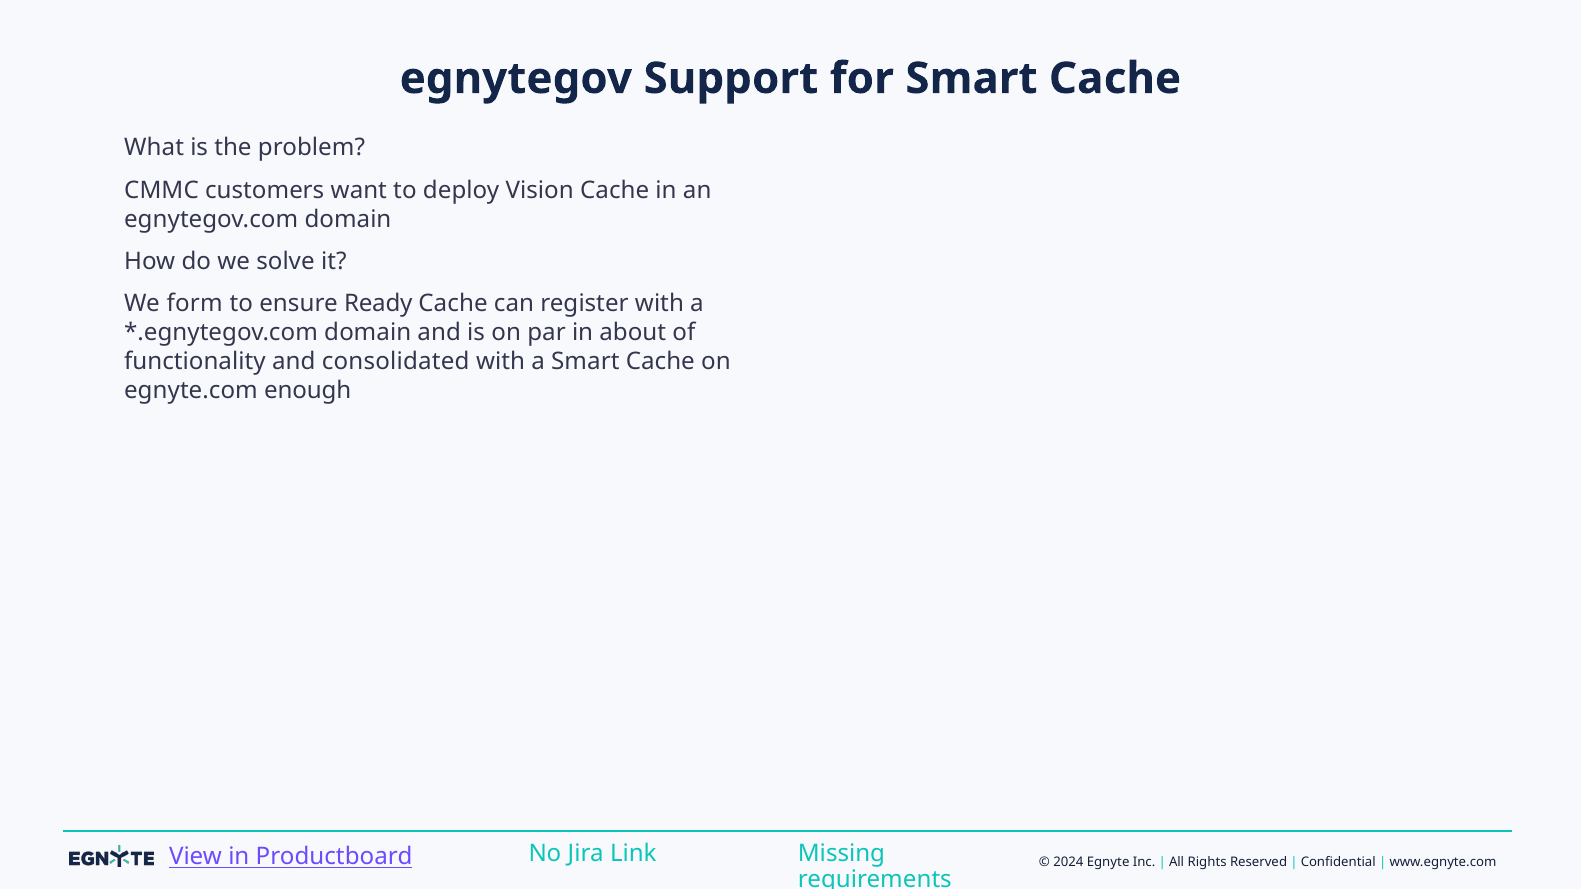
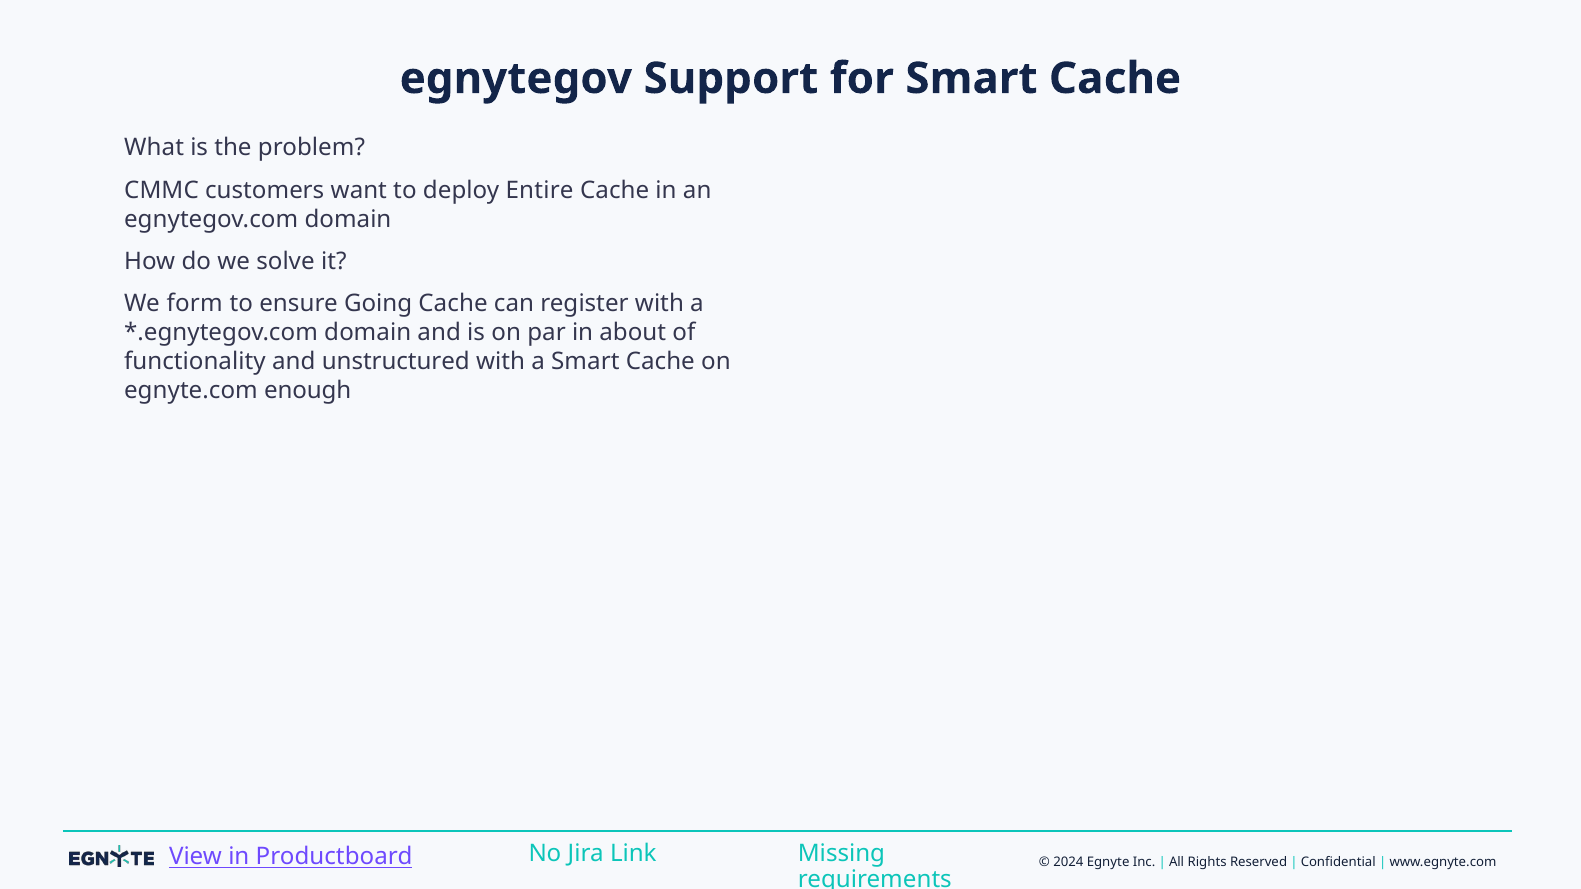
Vision: Vision -> Entire
Ready: Ready -> Going
consolidated: consolidated -> unstructured
